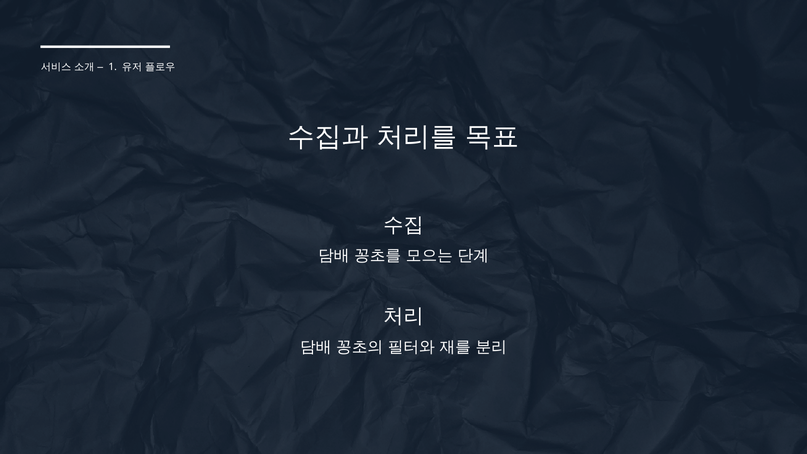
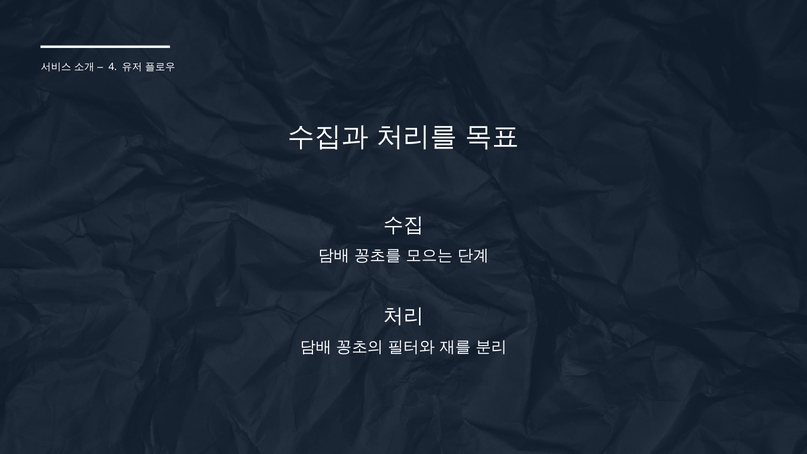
1: 1 -> 4
